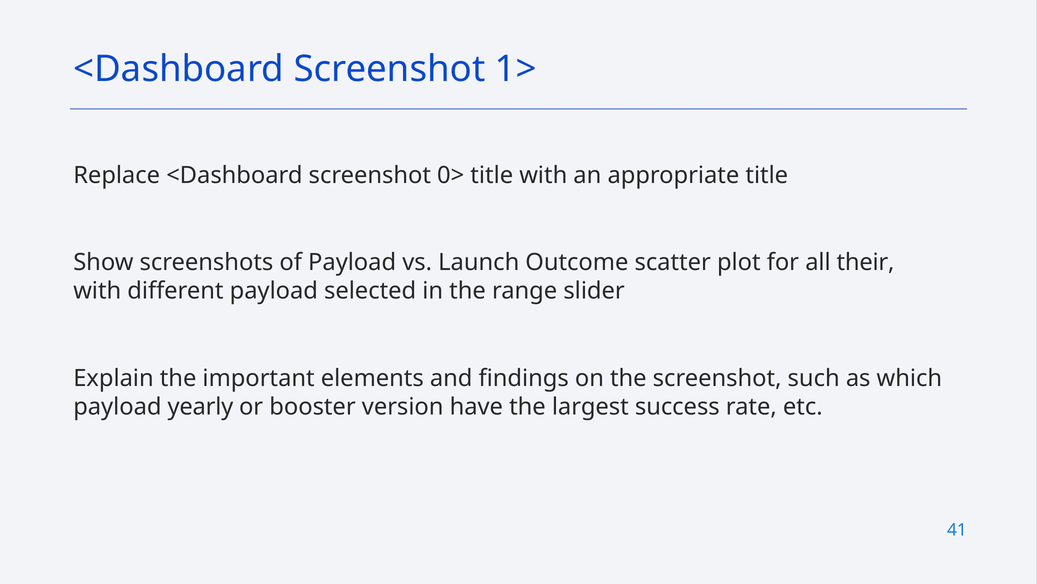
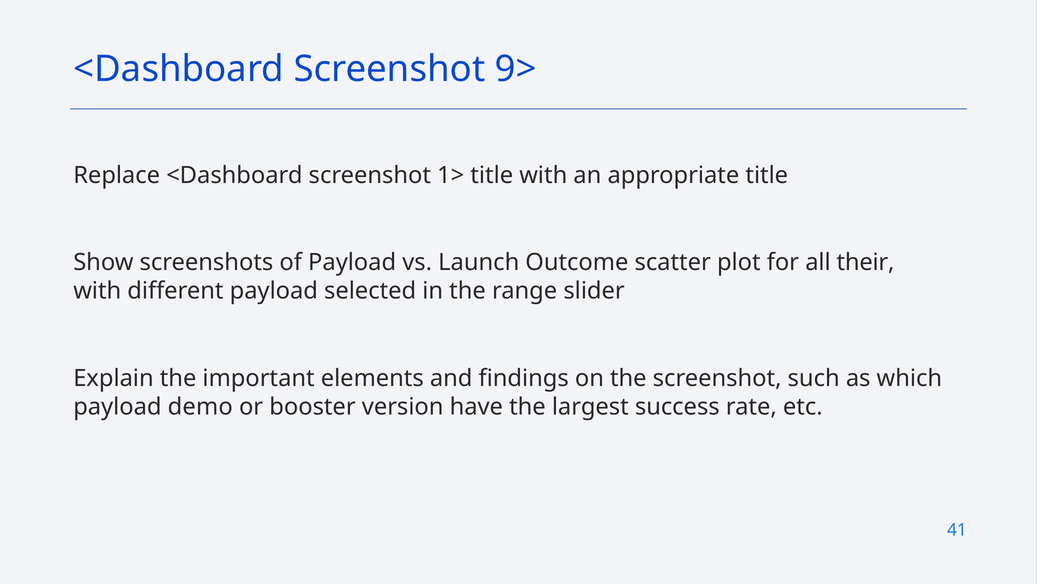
1>: 1> -> 9>
0>: 0> -> 1>
yearly: yearly -> demo
